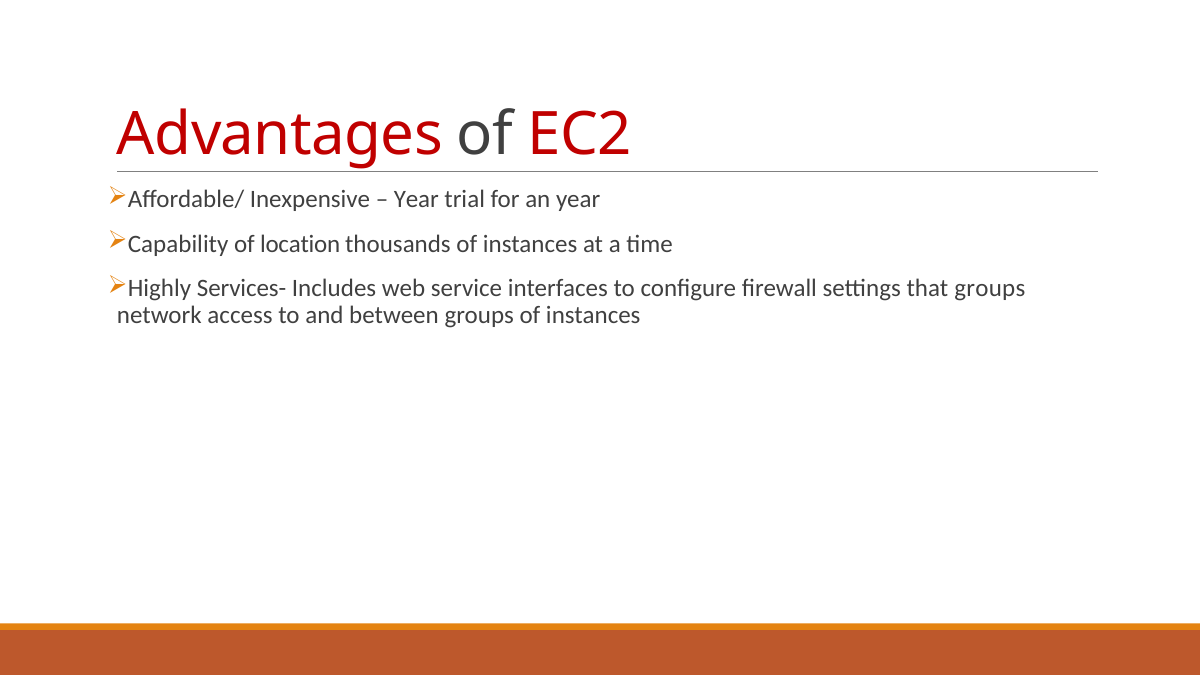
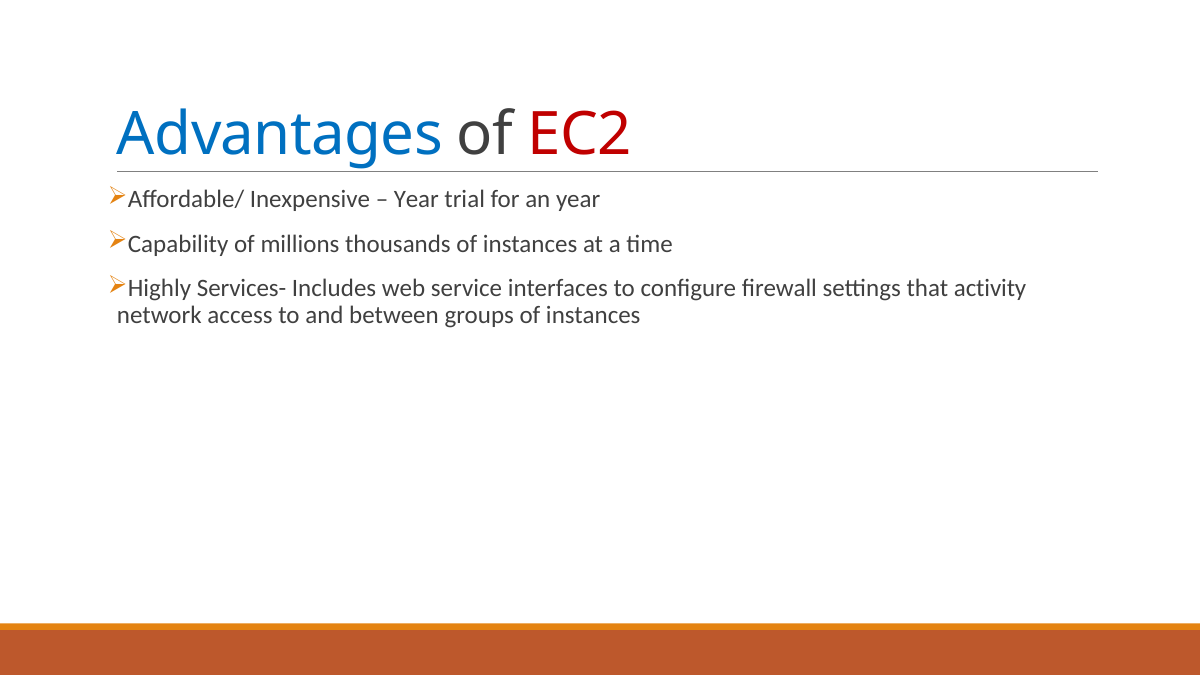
Advantages colour: red -> blue
location: location -> millions
that groups: groups -> activity
